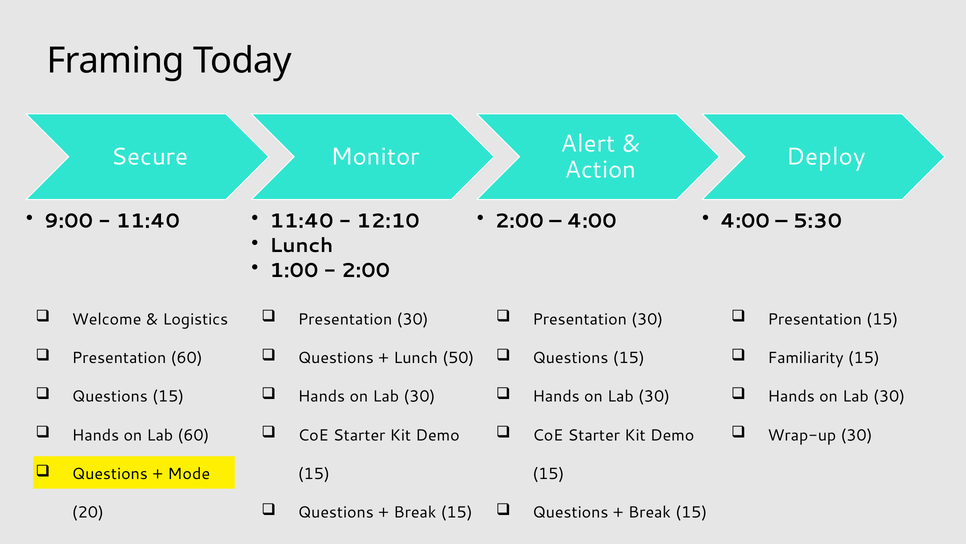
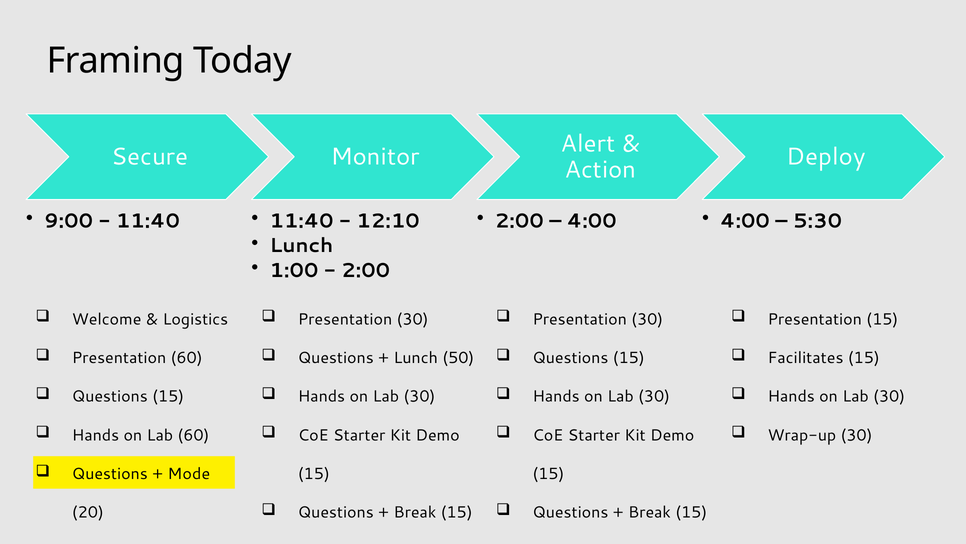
Familiarity: Familiarity -> Facilitates
